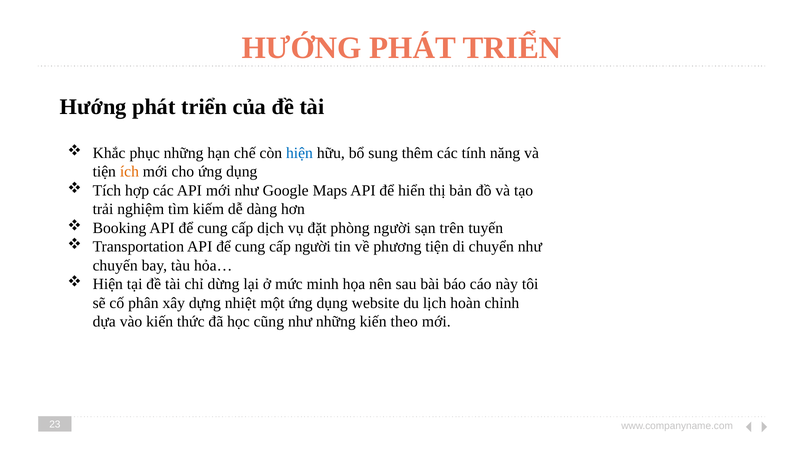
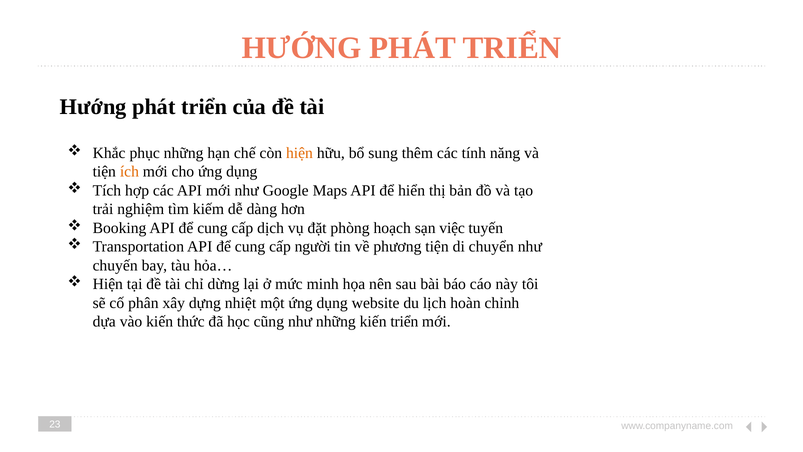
hiện at (299, 153) colour: blue -> orange
phòng người: người -> hoạch
trên: trên -> việc
kiến theo: theo -> triển
